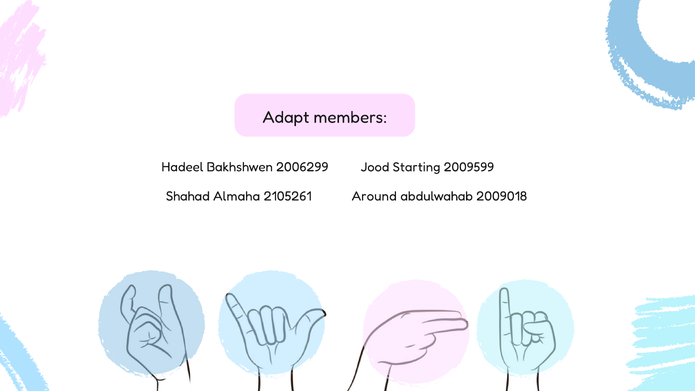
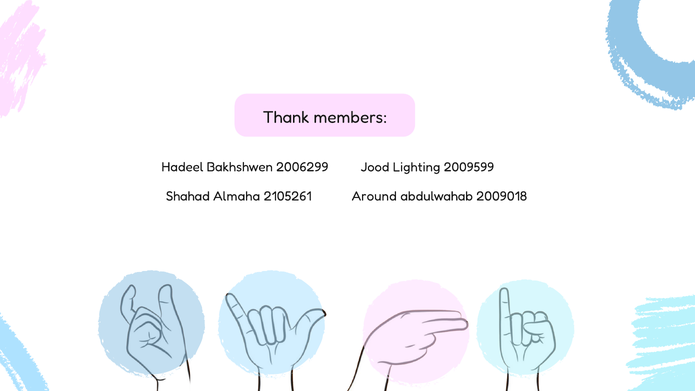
Adapt: Adapt -> Thank
Starting: Starting -> Lighting
